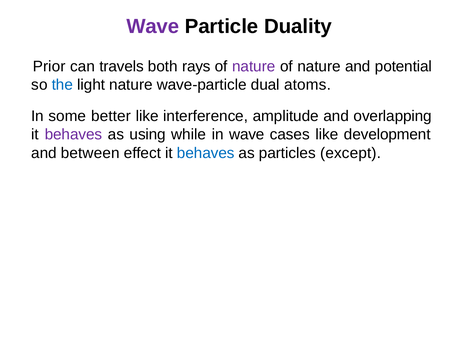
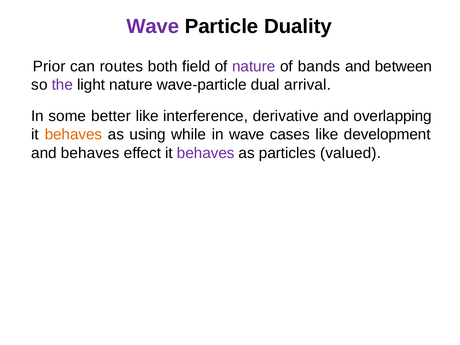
travels: travels -> routes
rays: rays -> field
nature at (319, 66): nature -> bands
potential: potential -> between
the colour: blue -> purple
atoms: atoms -> arrival
amplitude: amplitude -> derivative
behaves at (73, 135) colour: purple -> orange
and between: between -> behaves
behaves at (206, 153) colour: blue -> purple
except: except -> valued
